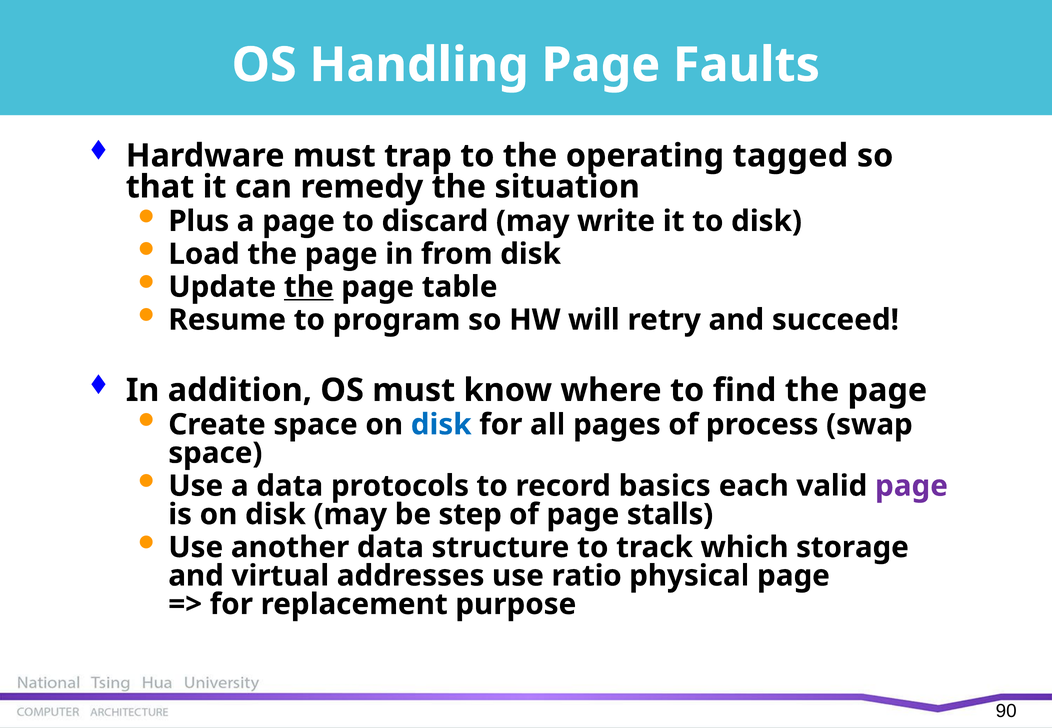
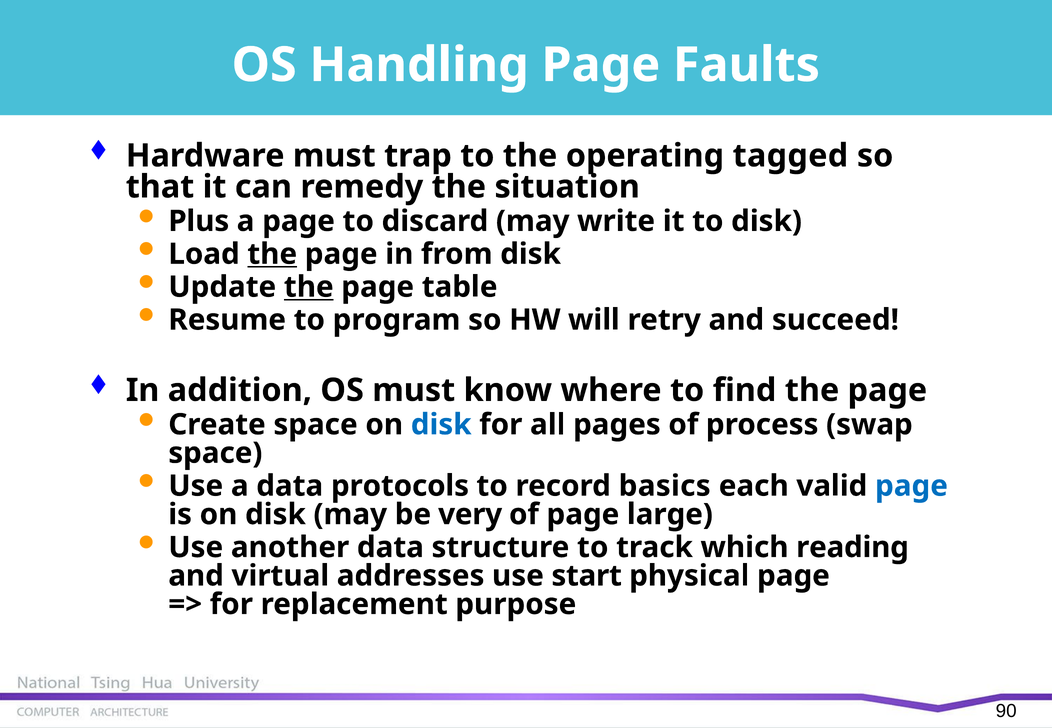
the at (272, 254) underline: none -> present
page at (911, 486) colour: purple -> blue
step: step -> very
stalls: stalls -> large
storage: storage -> reading
ratio: ratio -> start
